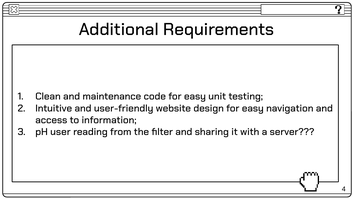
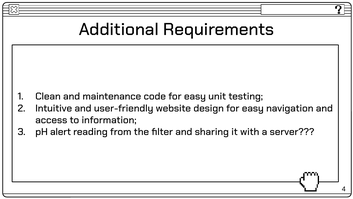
user: user -> alert
